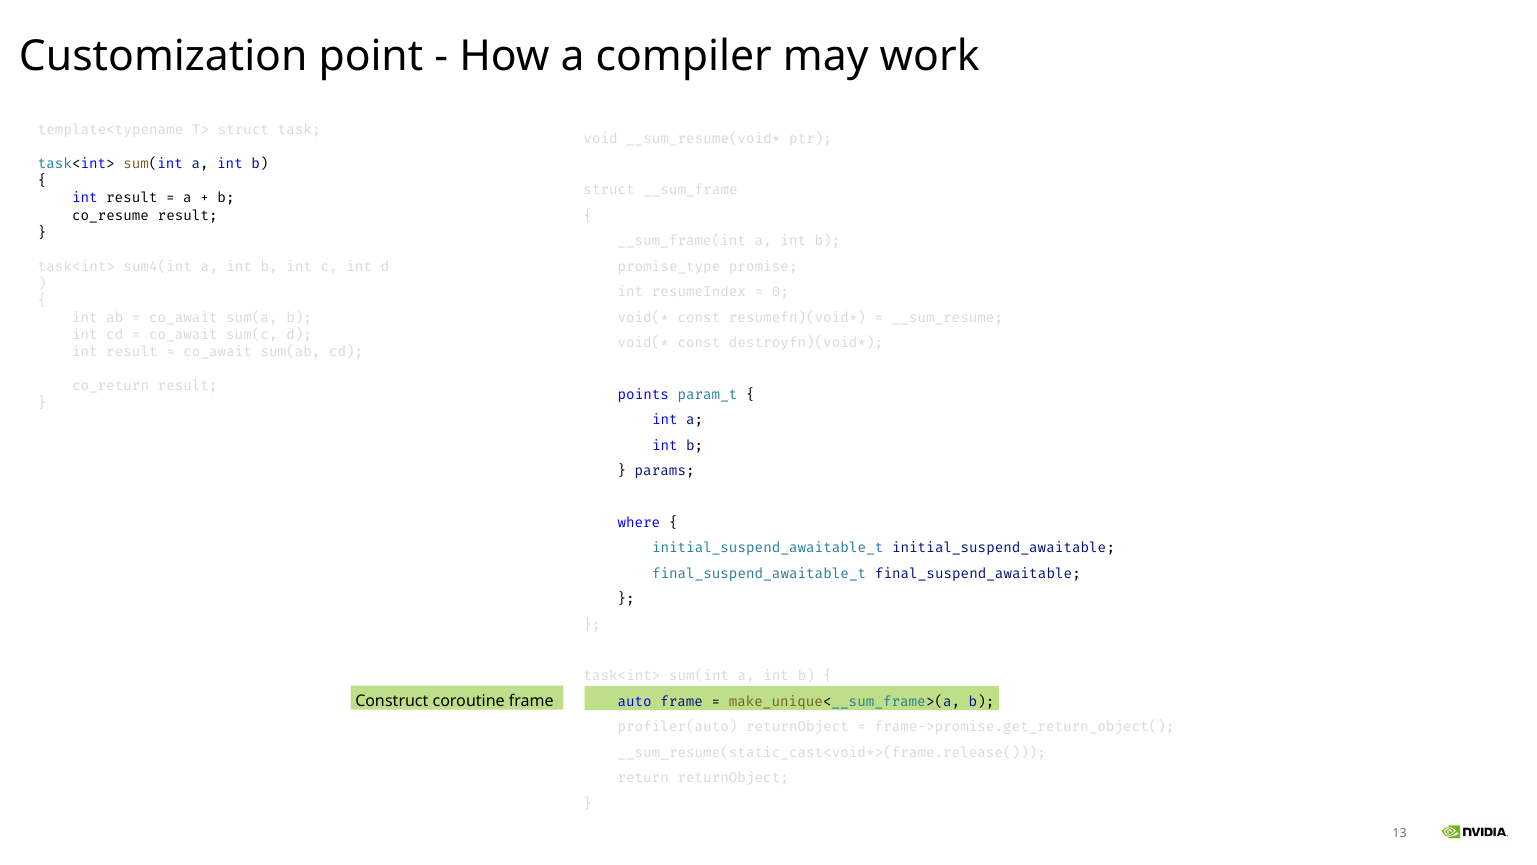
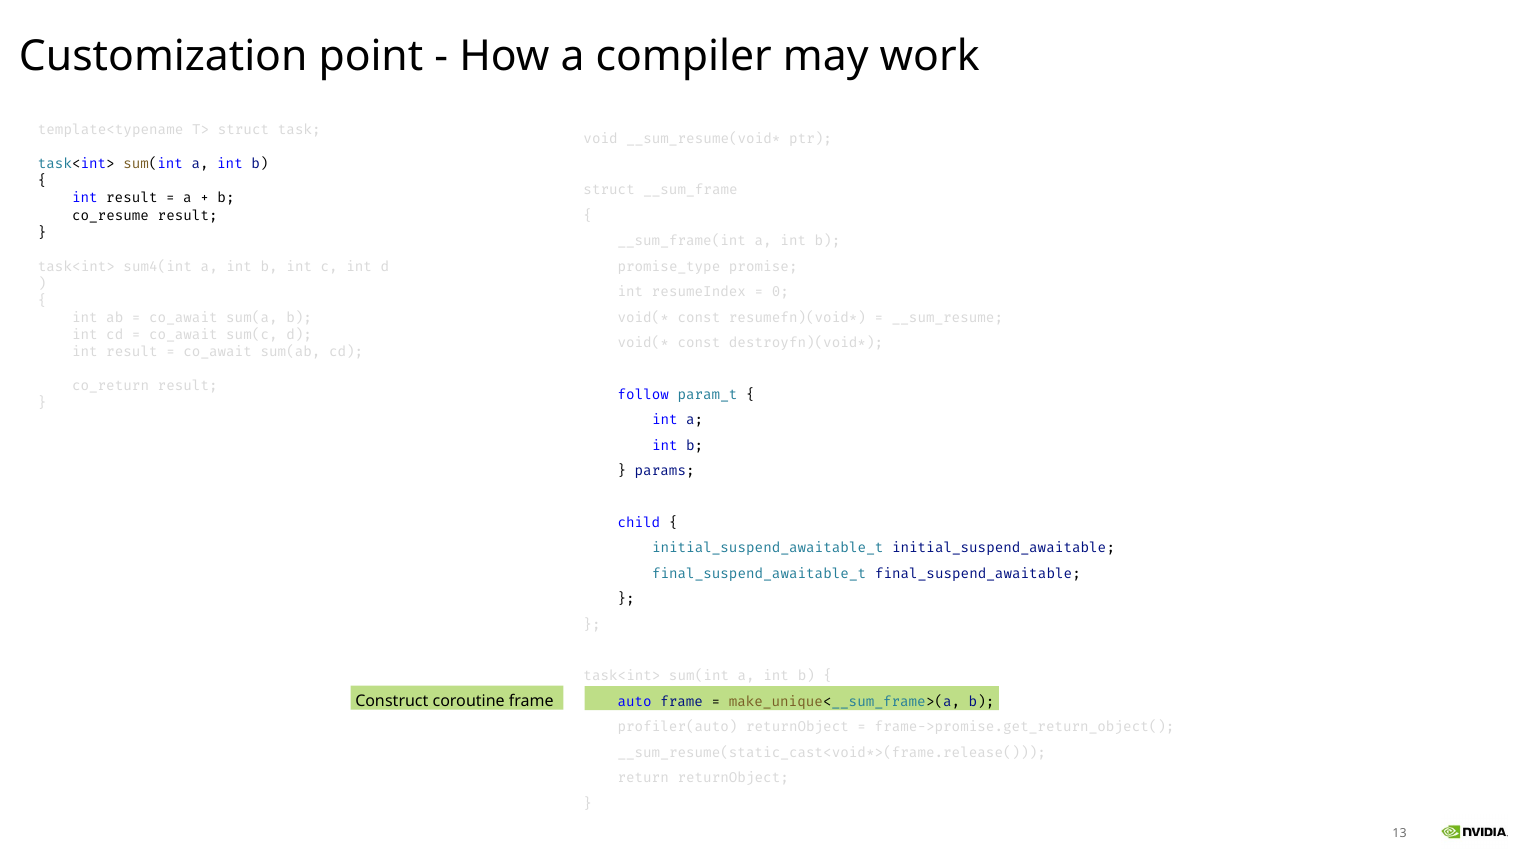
points: points -> follow
where: where -> child
